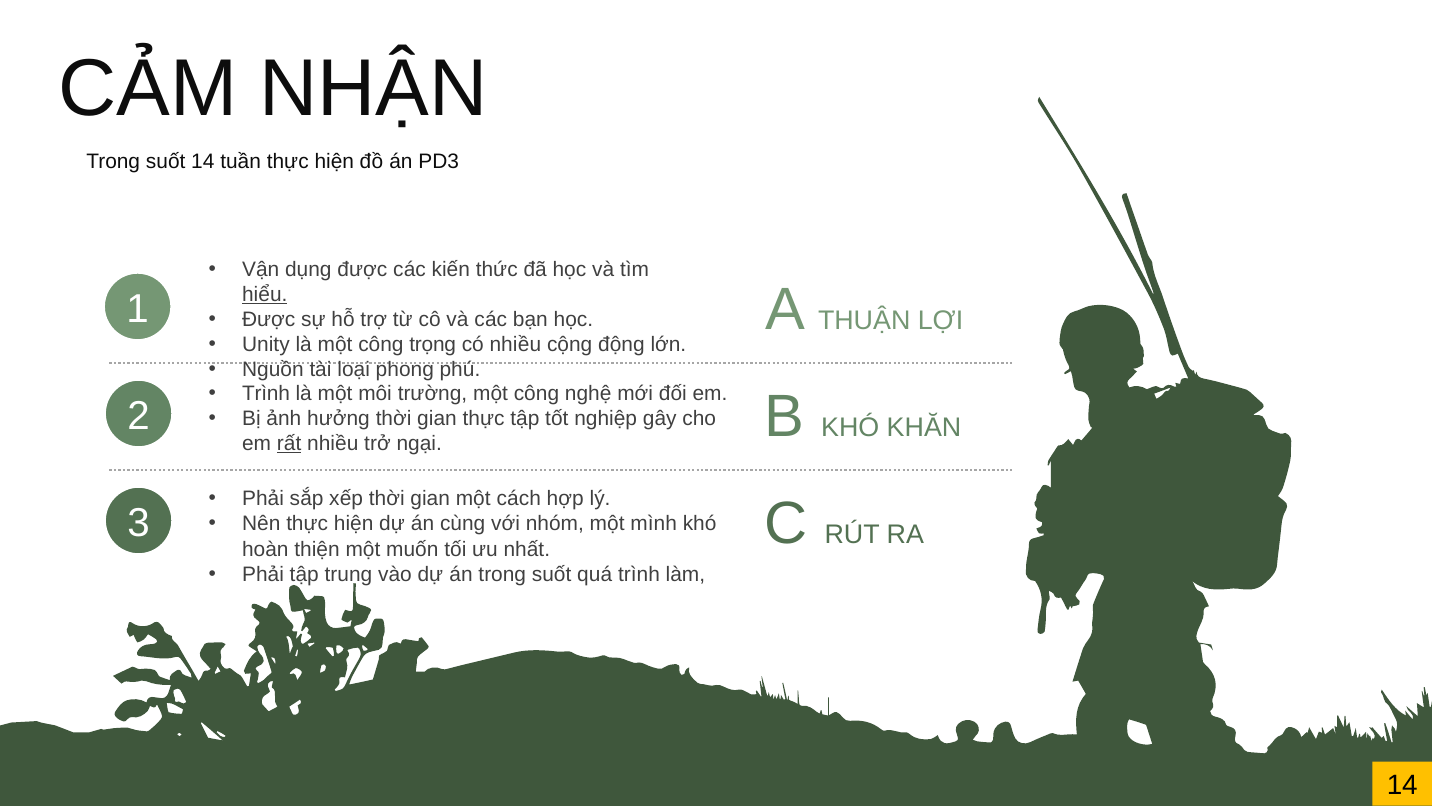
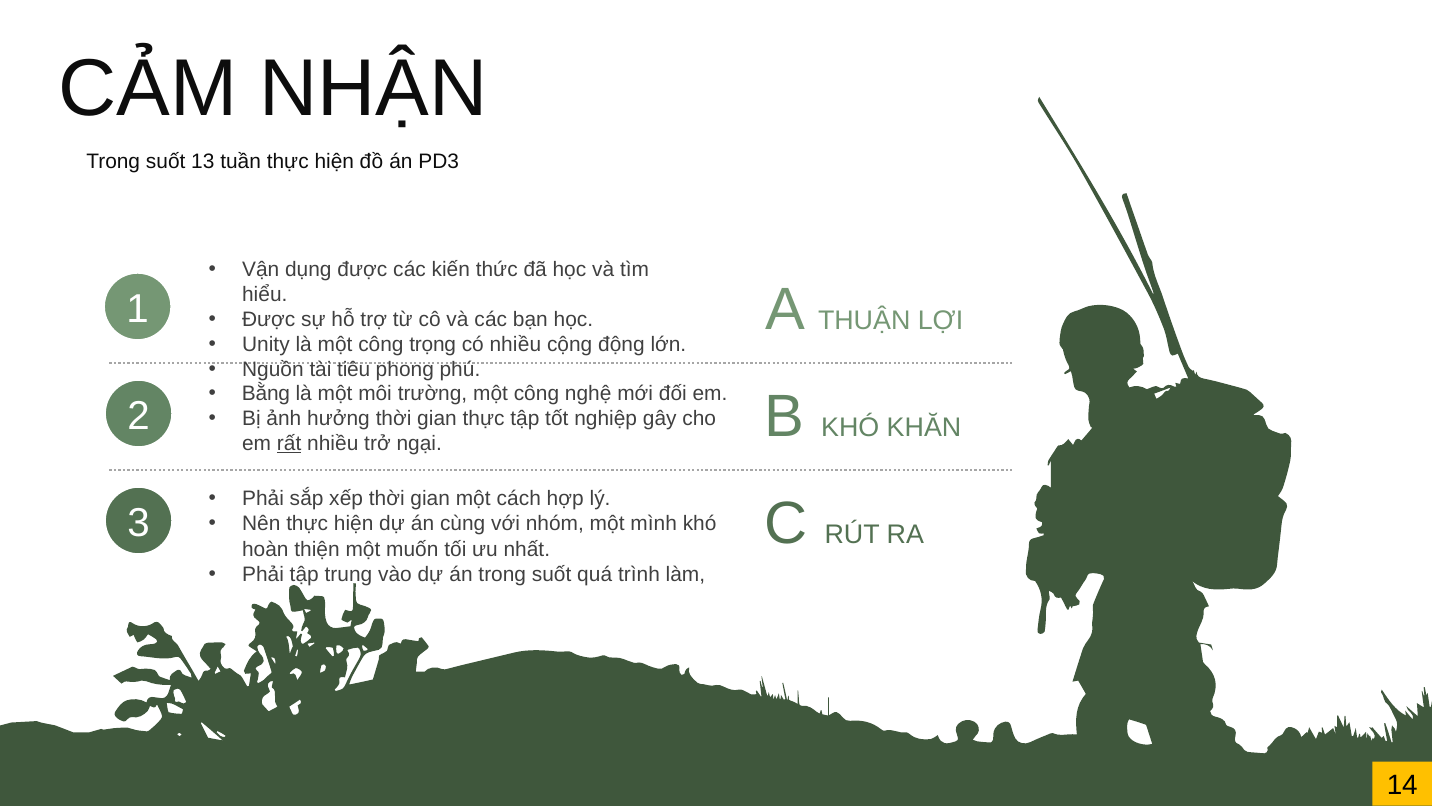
suốt 14: 14 -> 13
hiểu underline: present -> none
loại: loại -> tiêu
Trình at (266, 393): Trình -> Bằng
